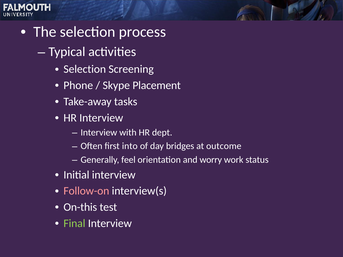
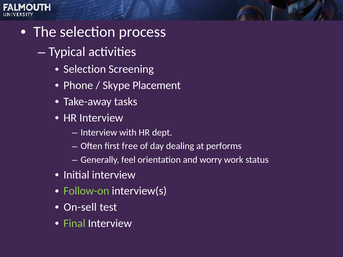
into: into -> free
bridges: bridges -> dealing
outcome: outcome -> performs
Follow-on colour: pink -> light green
On-this: On-this -> On-sell
